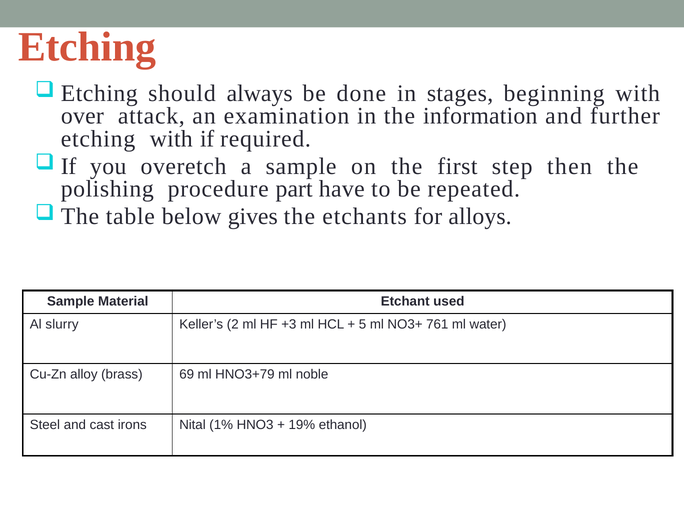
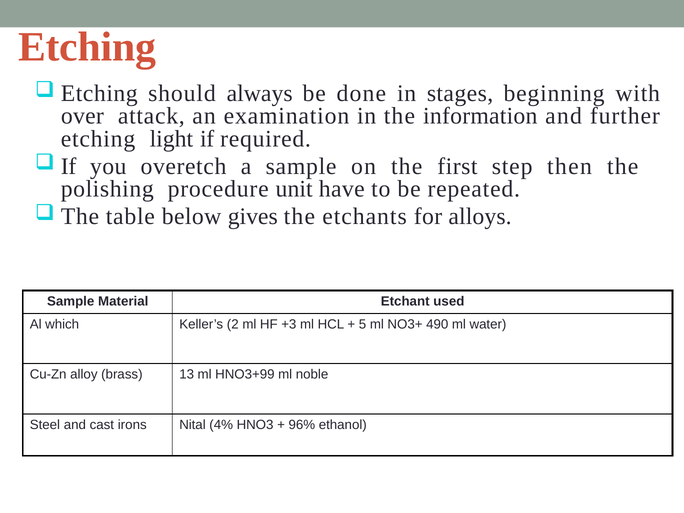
etching with: with -> light
part: part -> unit
slurry: slurry -> which
761: 761 -> 490
69: 69 -> 13
HNO3+79: HNO3+79 -> HNO3+99
1%: 1% -> 4%
19%: 19% -> 96%
